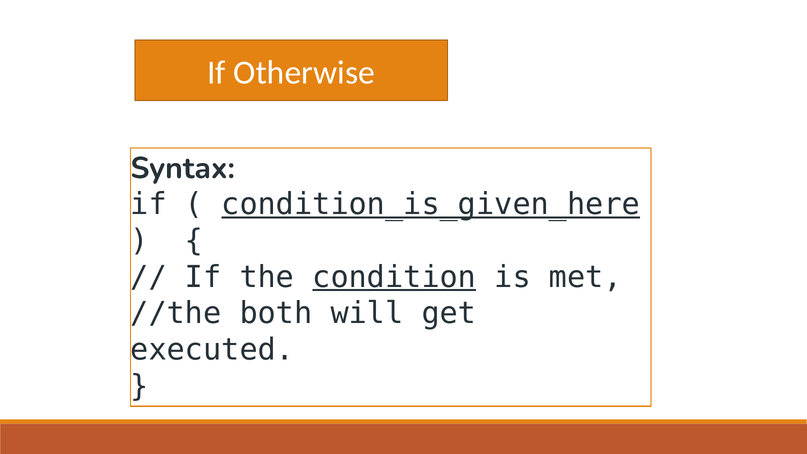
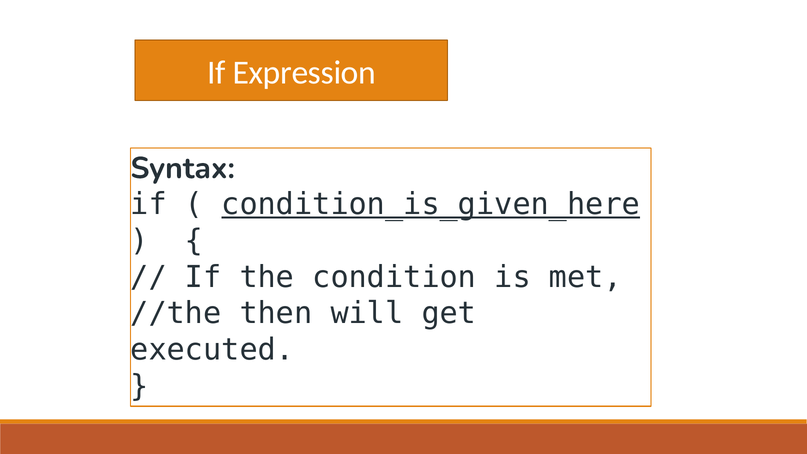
Otherwise: Otherwise -> Expression
condition underline: present -> none
both: both -> then
